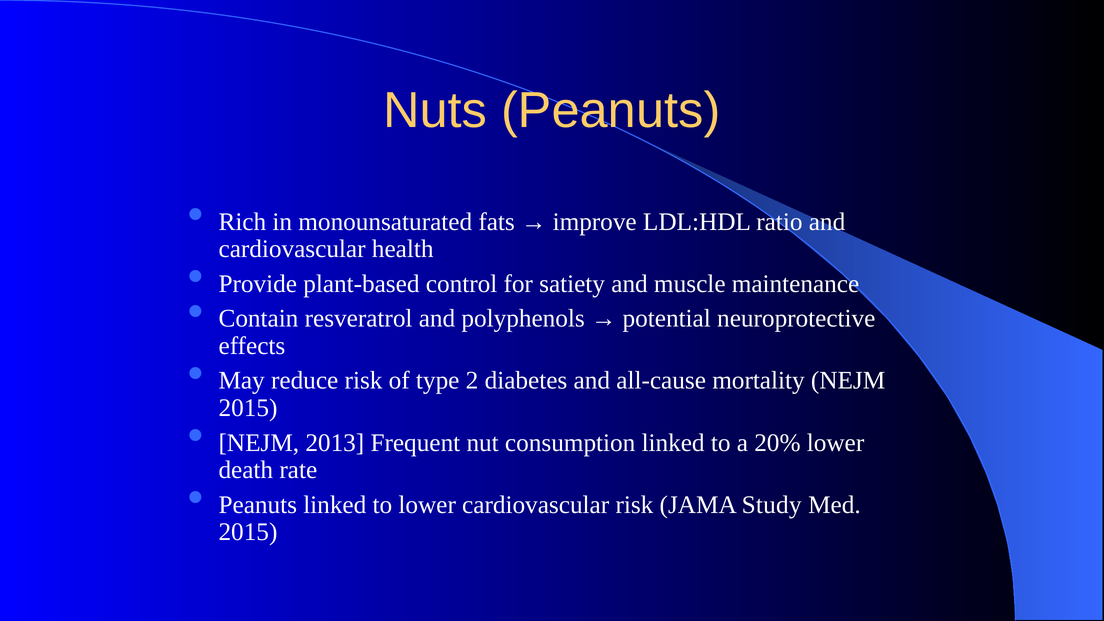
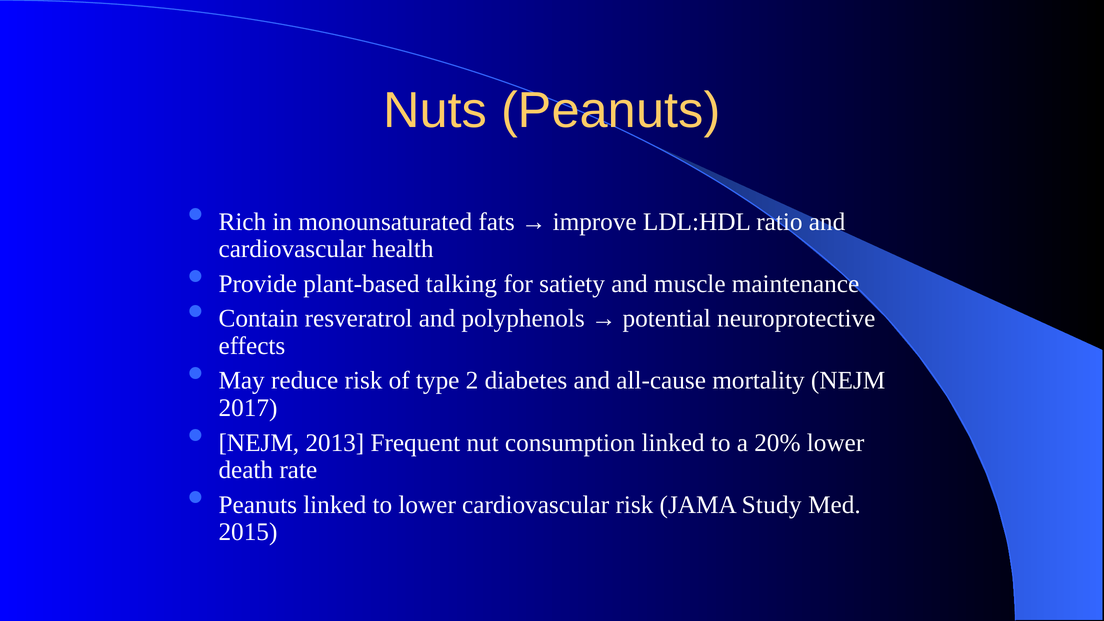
control: control -> talking
2015 at (248, 408): 2015 -> 2017
